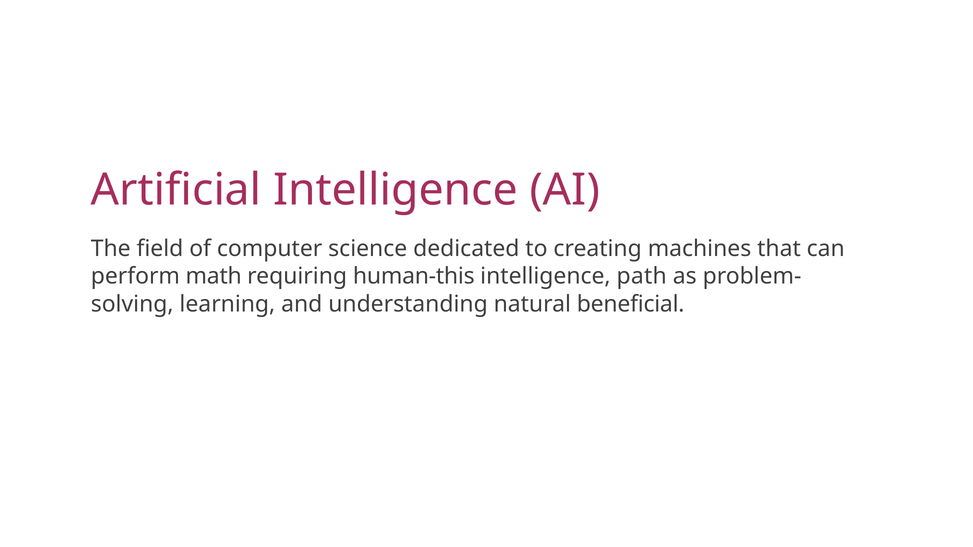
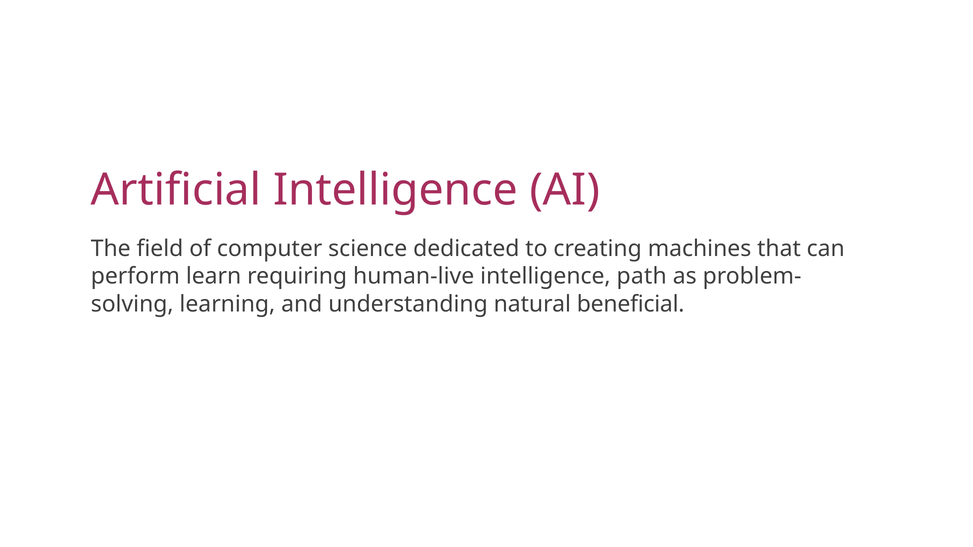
math: math -> learn
human-this: human-this -> human-live
